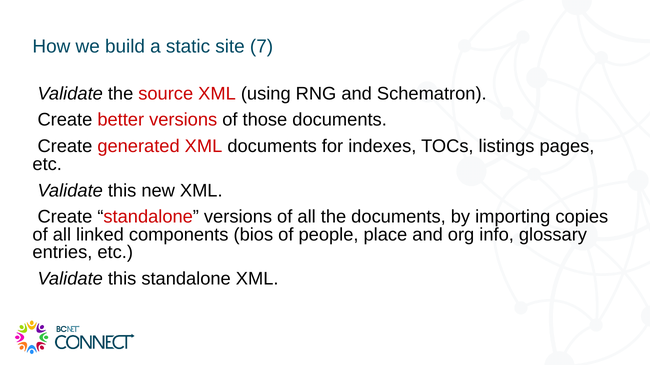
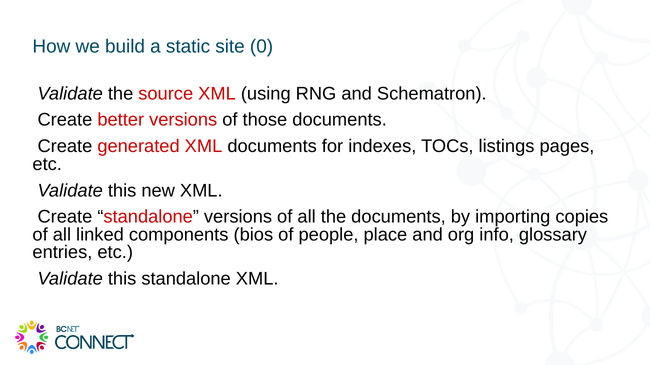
7: 7 -> 0
